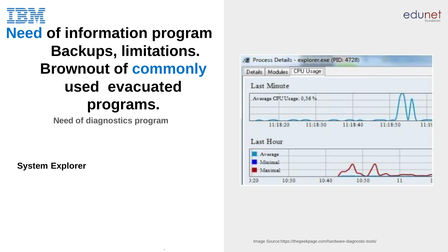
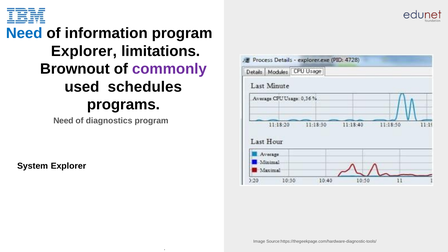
Backups at (84, 51): Backups -> Explorer
commonly colour: blue -> purple
evacuated: evacuated -> schedules
